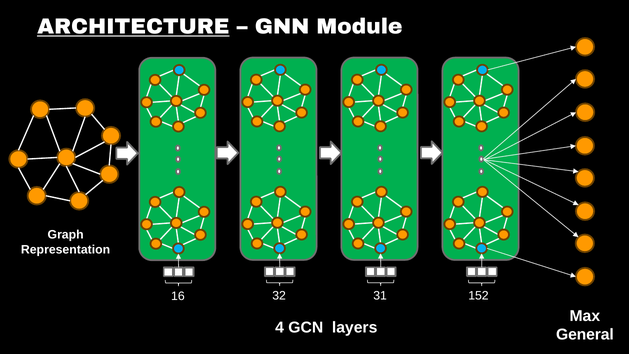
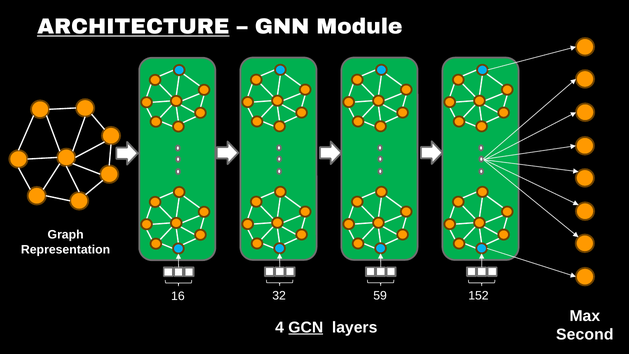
31: 31 -> 59
GCN underline: none -> present
General: General -> Second
